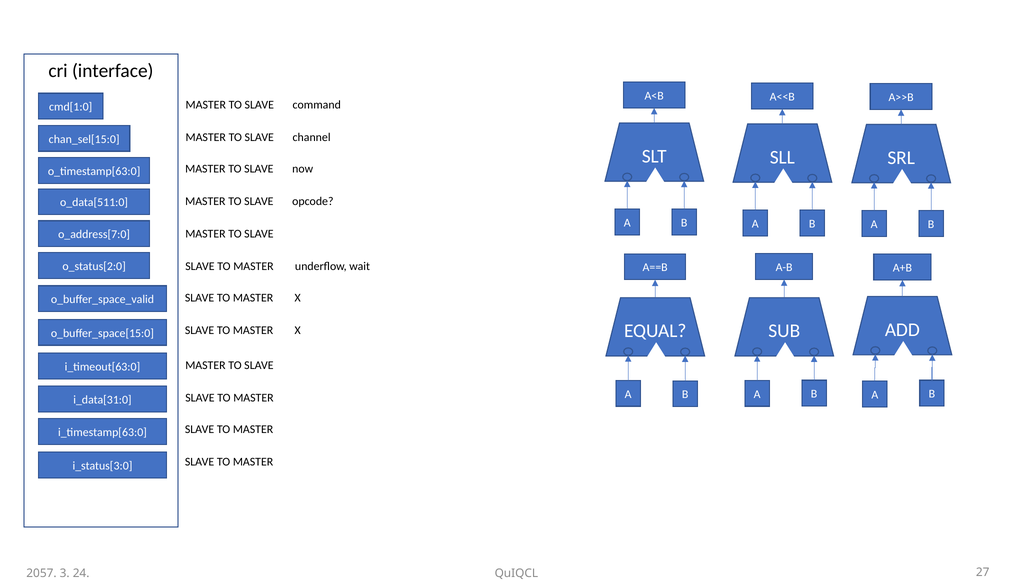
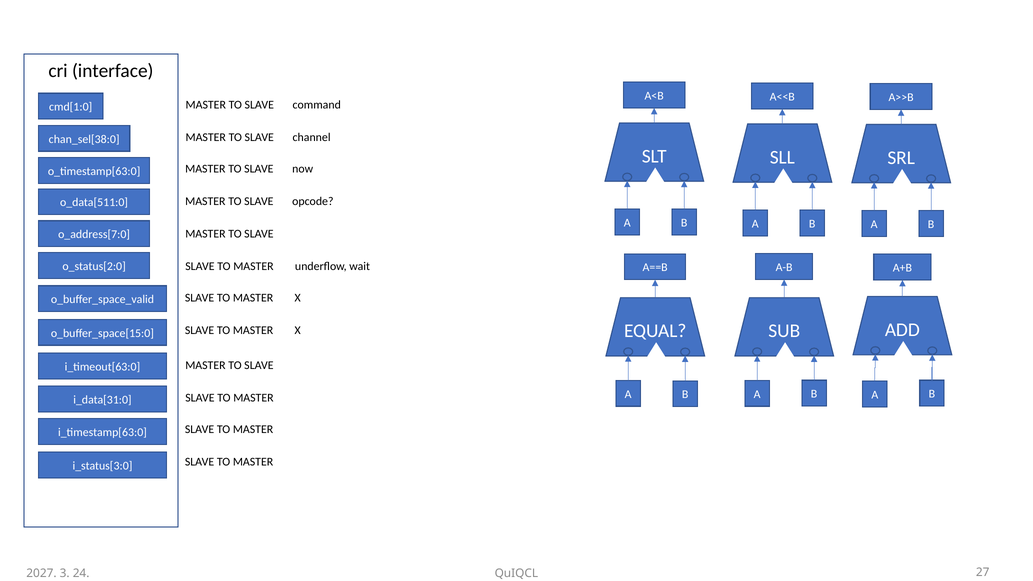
chan_sel[15:0: chan_sel[15:0 -> chan_sel[38:0
2057: 2057 -> 2027
